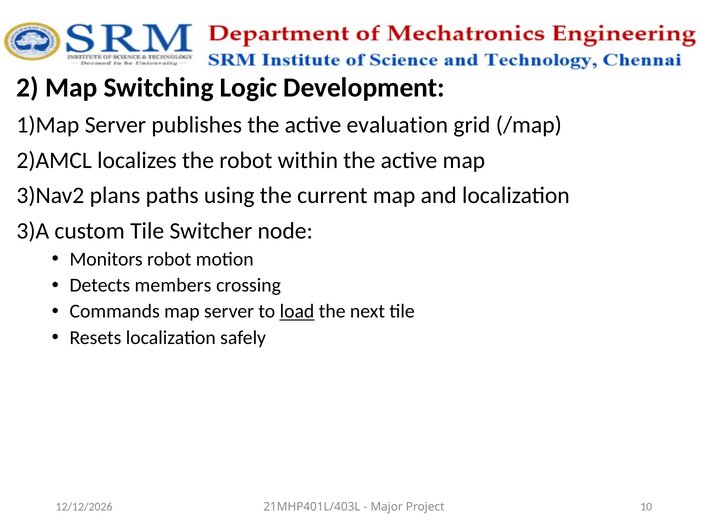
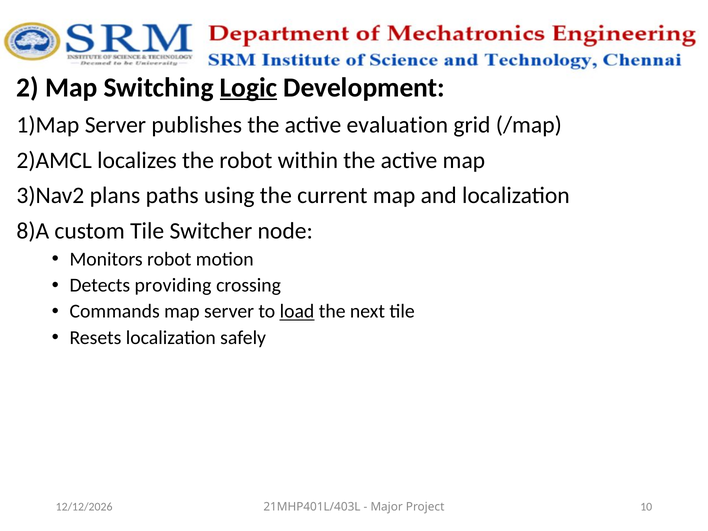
Logic underline: none -> present
3)A: 3)A -> 8)A
members: members -> providing
